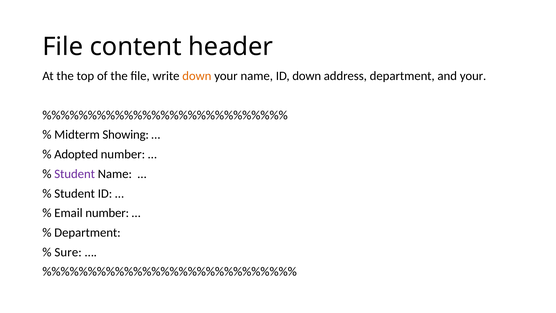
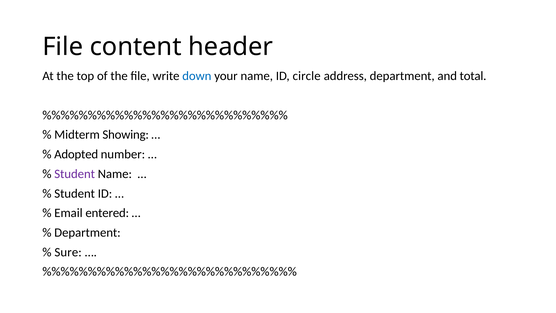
down at (197, 76) colour: orange -> blue
ID down: down -> circle
and your: your -> total
Email number: number -> entered
